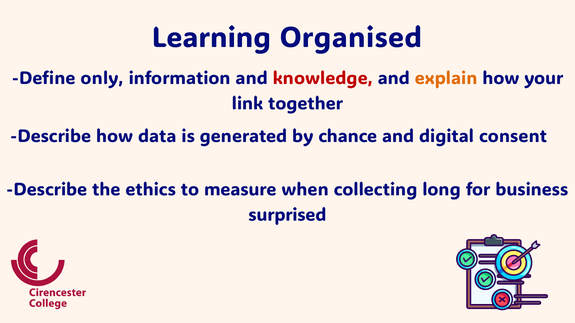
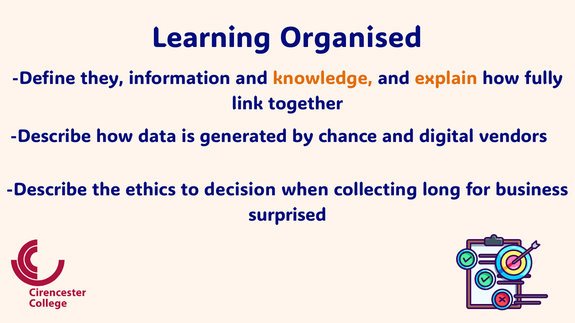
only: only -> they
knowledge colour: red -> orange
your: your -> fully
consent: consent -> vendors
measure: measure -> decision
